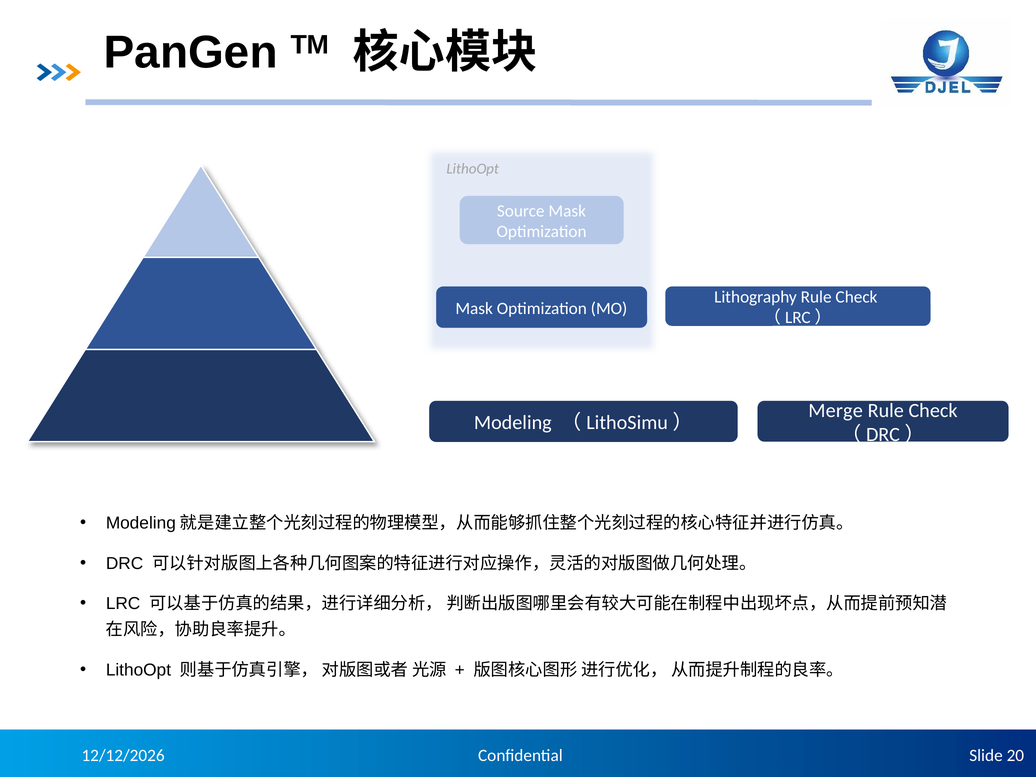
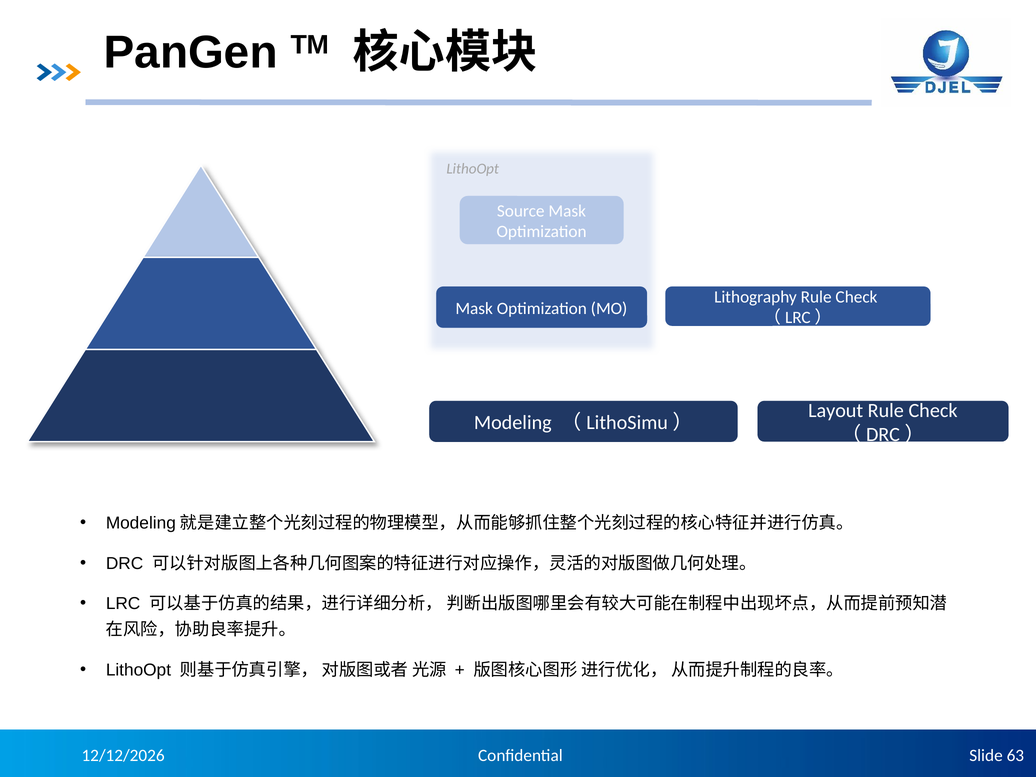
Merge: Merge -> Layout
20: 20 -> 63
